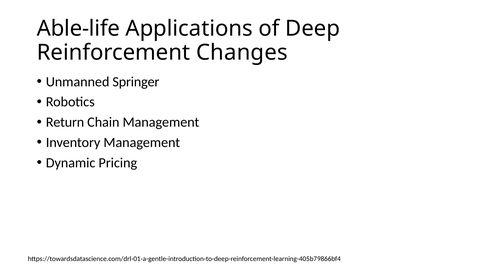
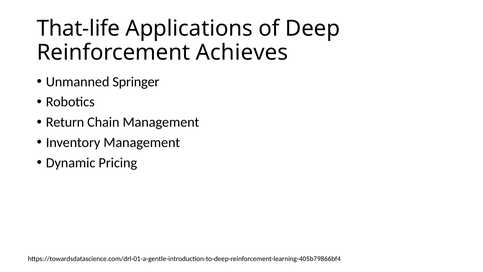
Able-life: Able-life -> That-life
Changes: Changes -> Achieves
